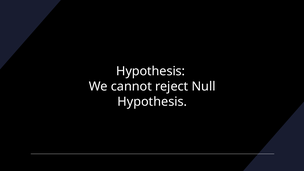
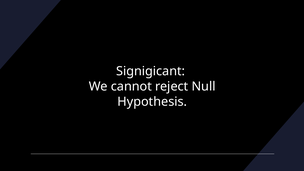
Hypothesis at (151, 71): Hypothesis -> Signigicant
